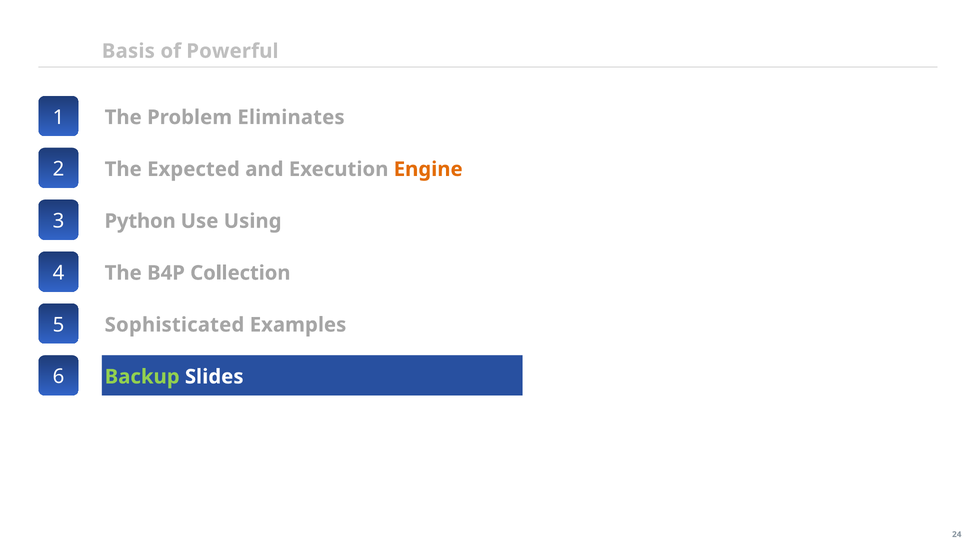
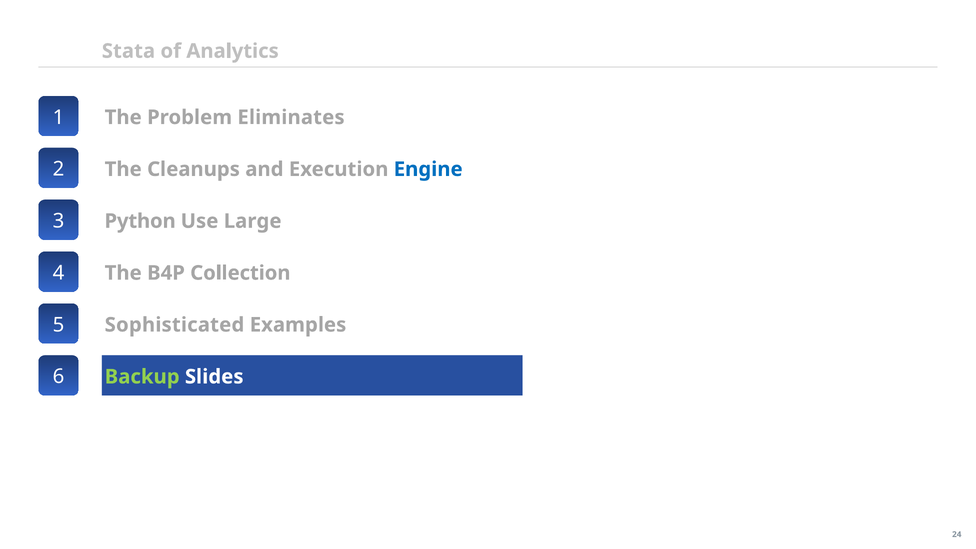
Basis: Basis -> Stata
Powerful: Powerful -> Analytics
Expected: Expected -> Cleanups
Engine colour: orange -> blue
Using: Using -> Large
